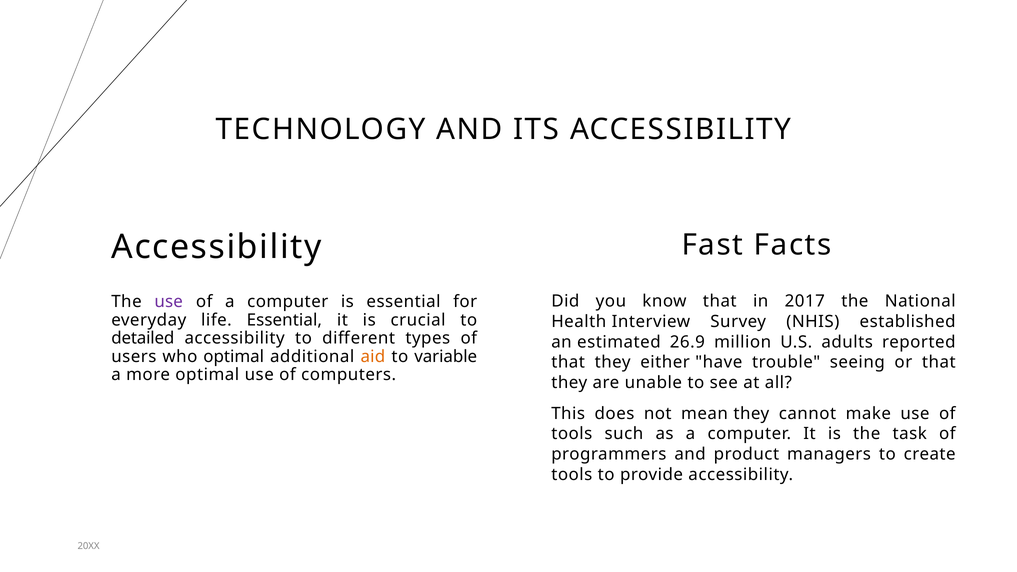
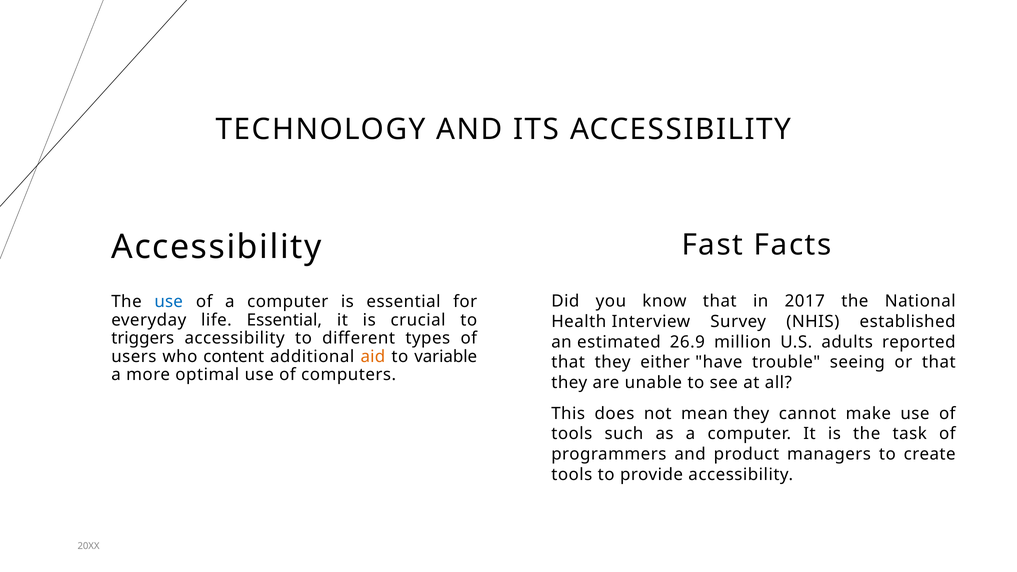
use at (169, 302) colour: purple -> blue
detailed: detailed -> triggers
who optimal: optimal -> content
